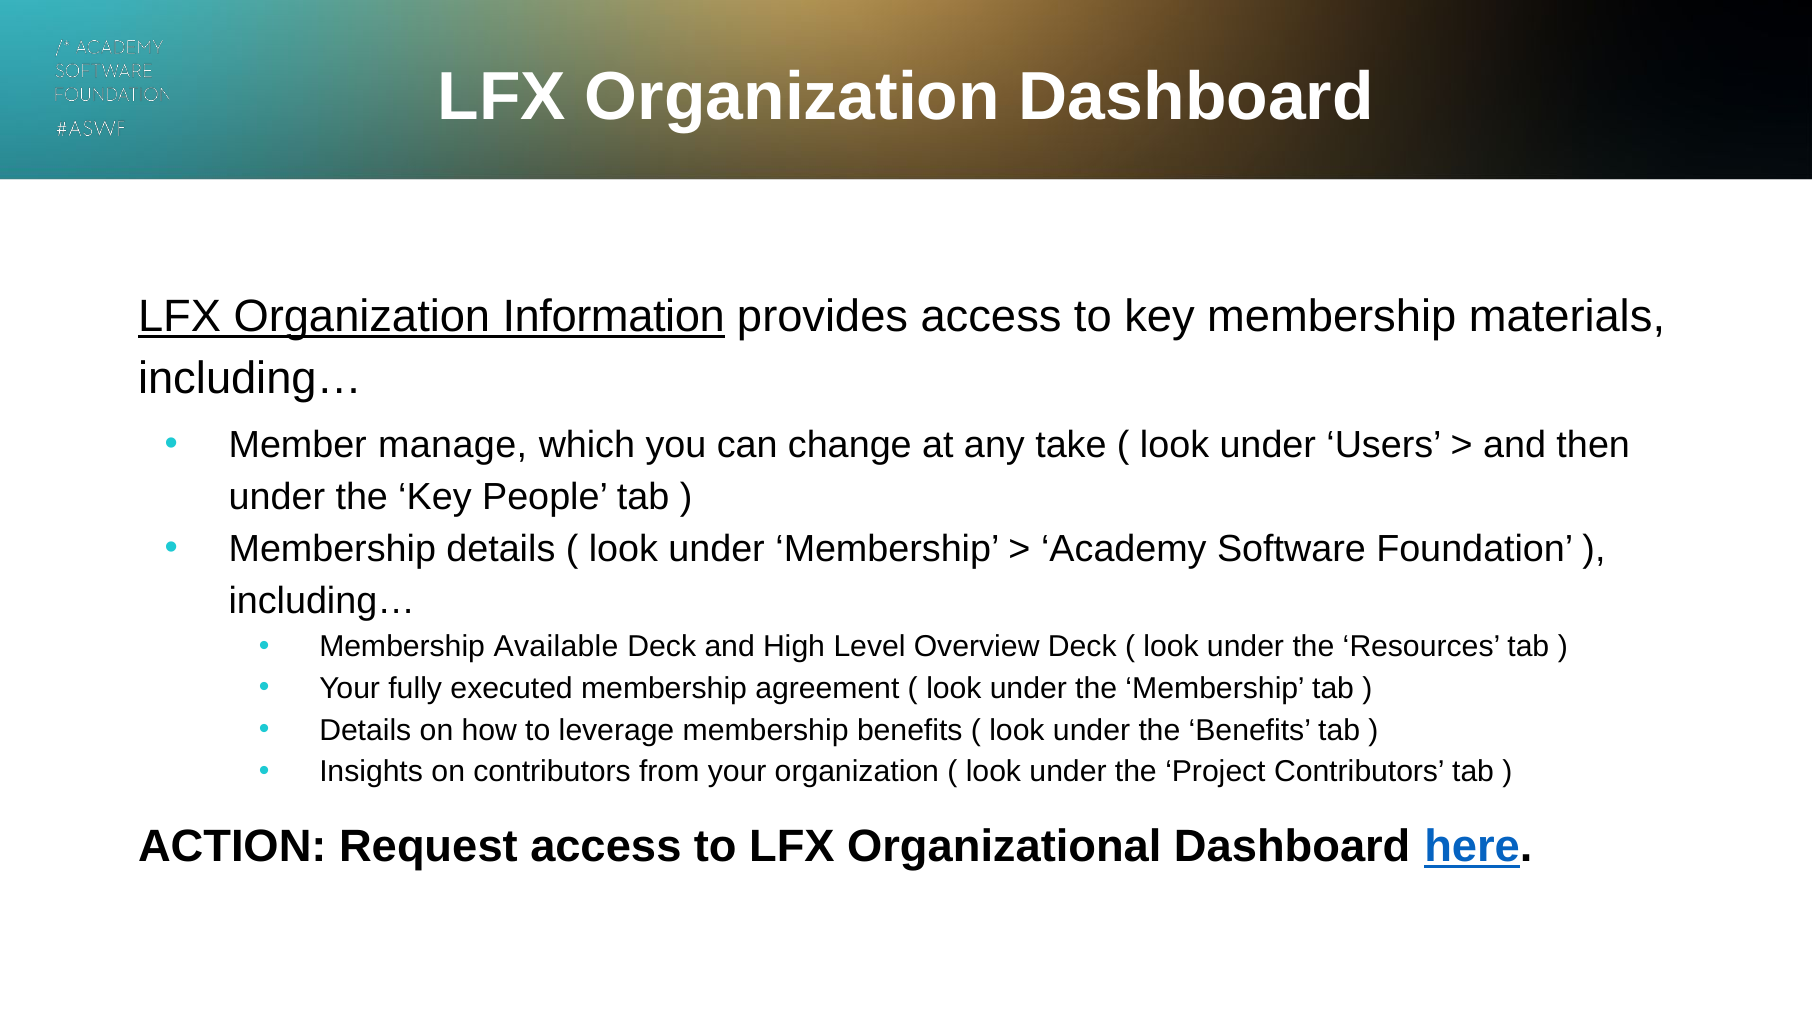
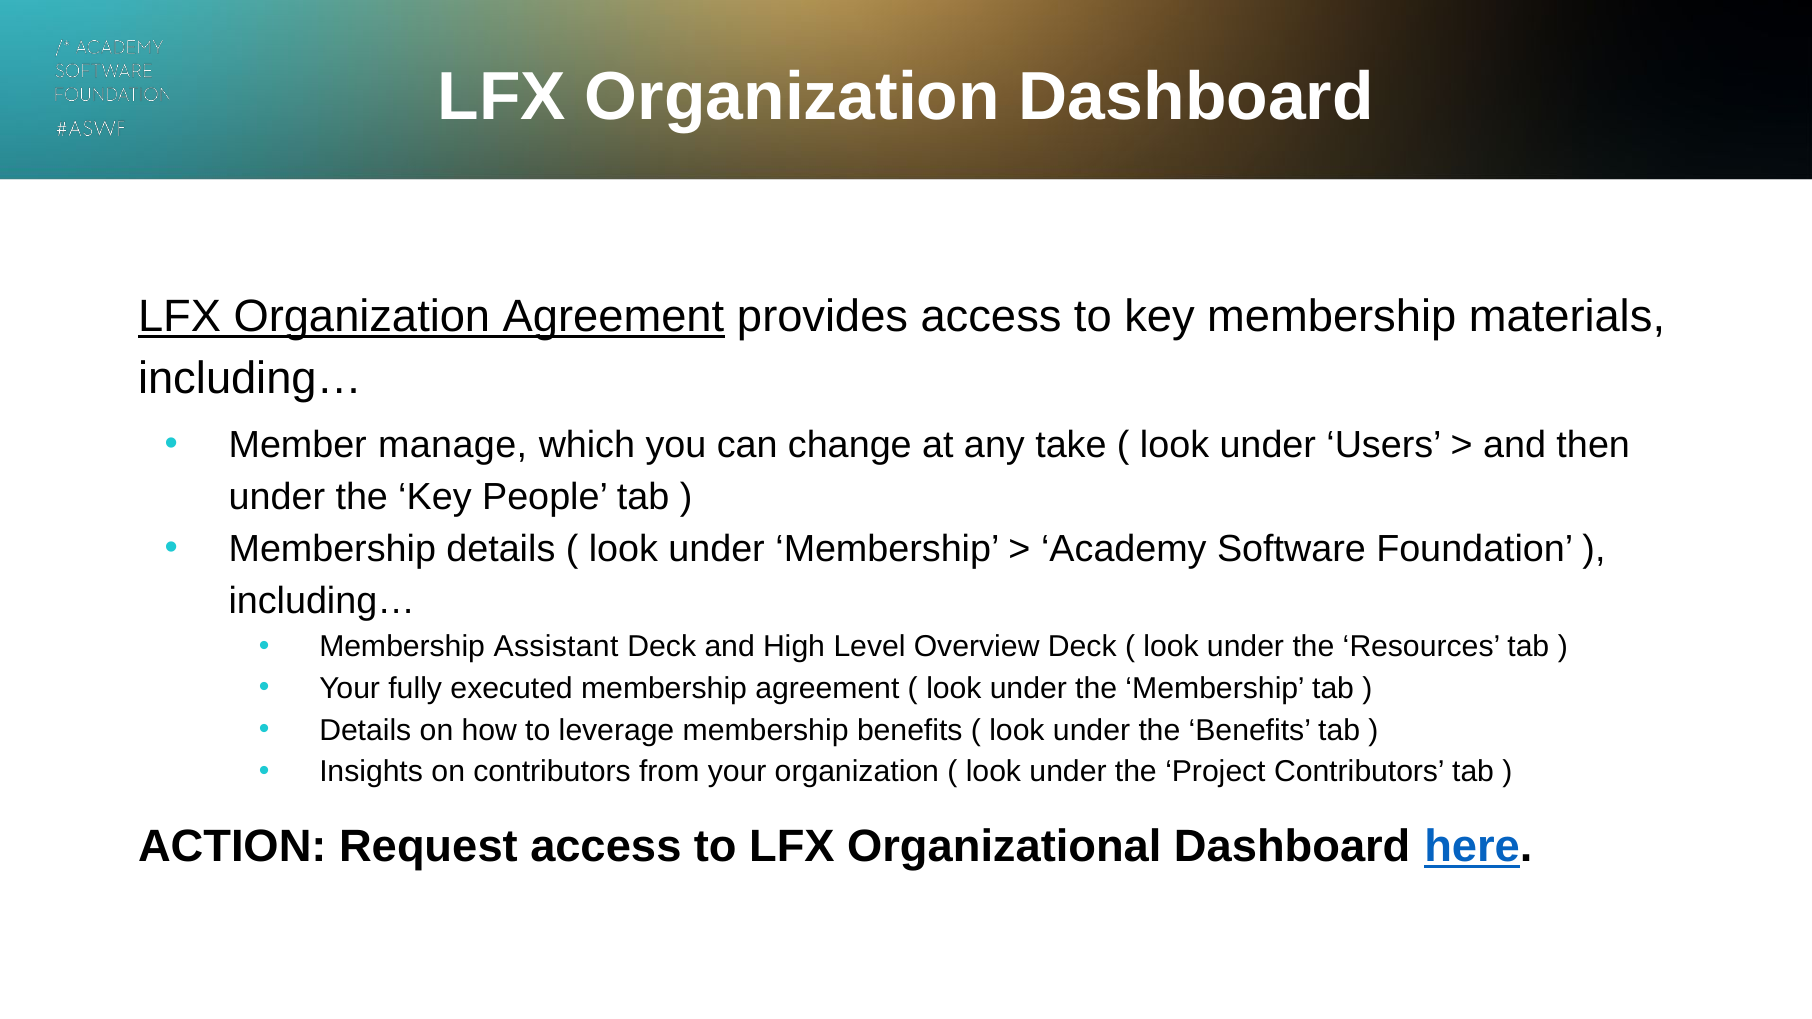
Organization Information: Information -> Agreement
Available: Available -> Assistant
